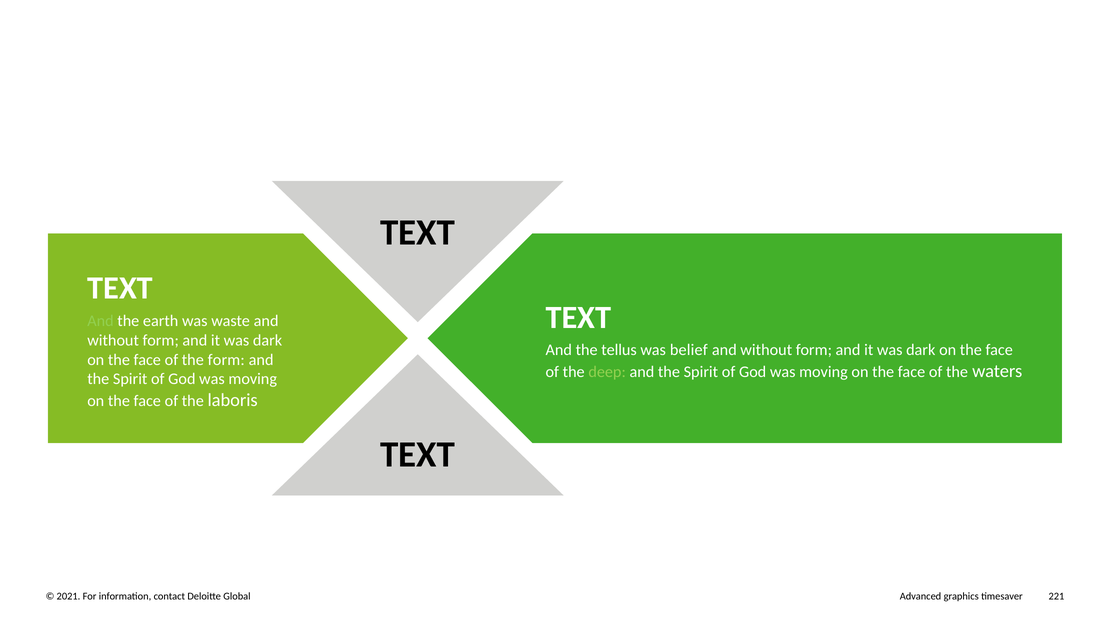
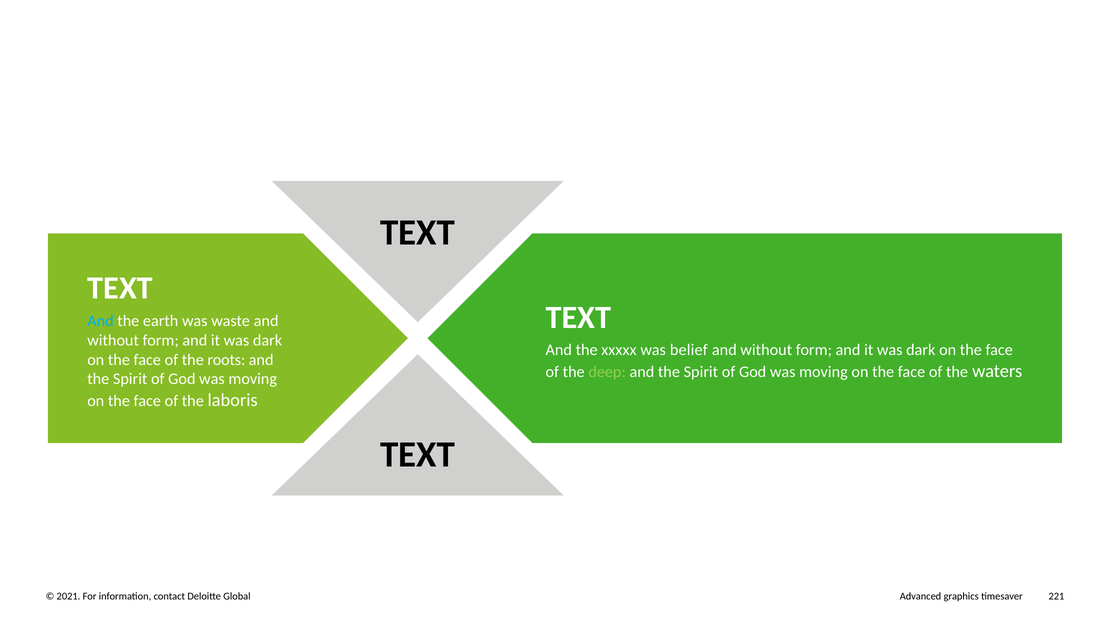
And at (100, 321) colour: light green -> light blue
tellus: tellus -> xxxxx
the form: form -> roots
